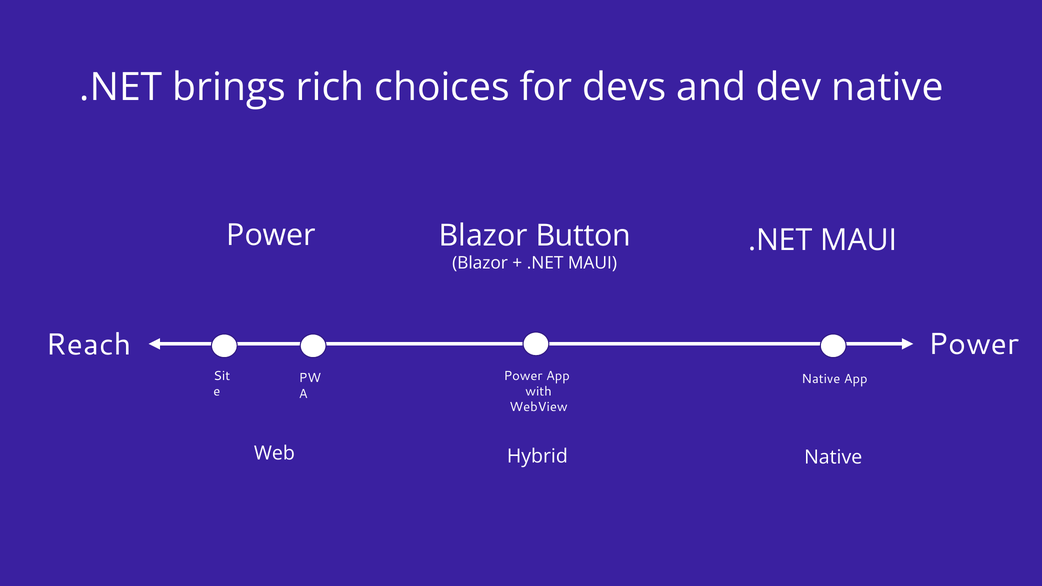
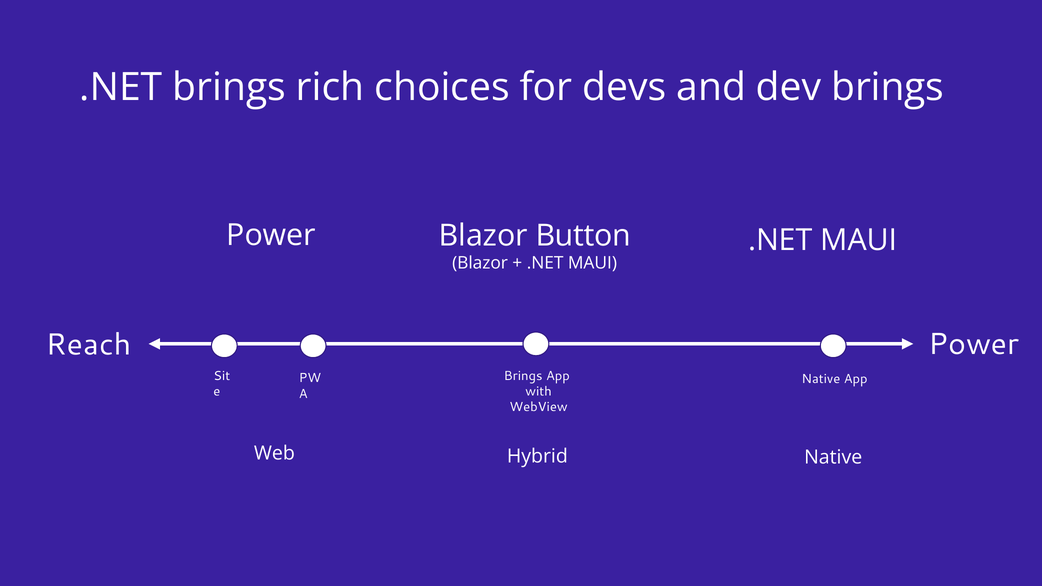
dev native: native -> brings
Power at (523, 376): Power -> Brings
